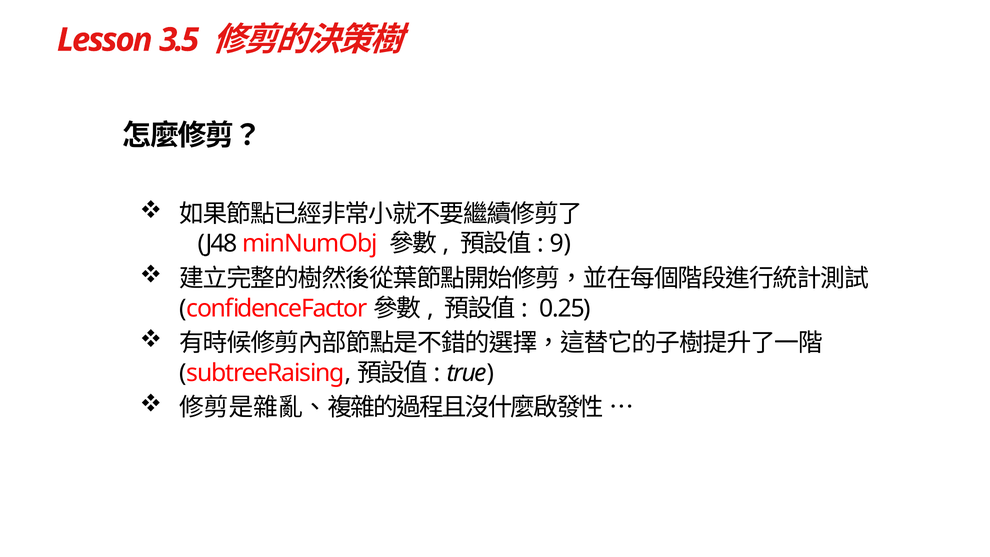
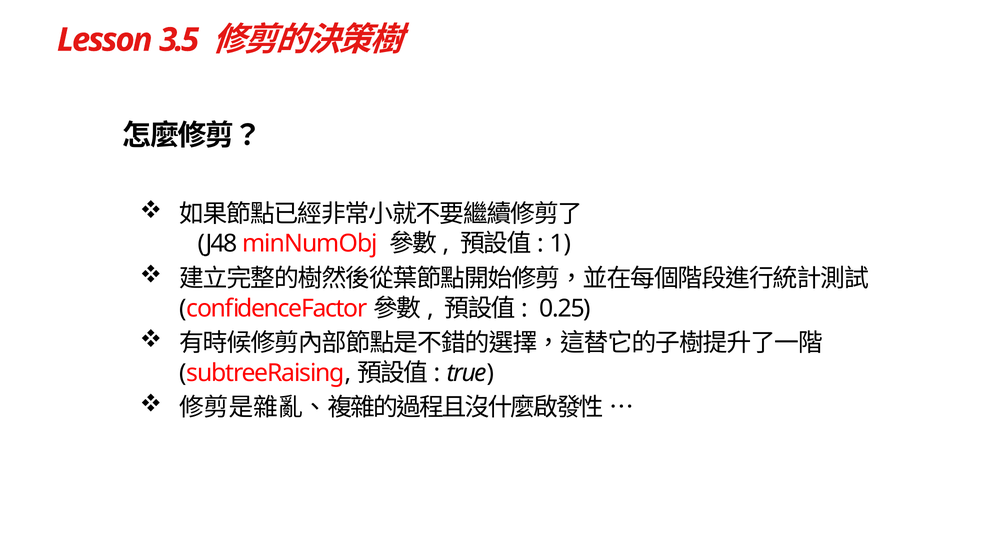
9: 9 -> 1
